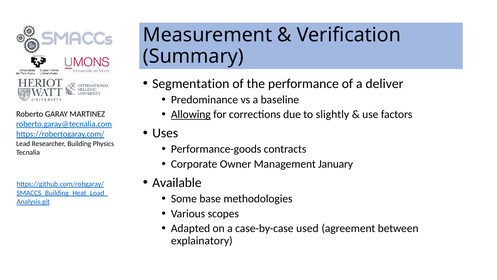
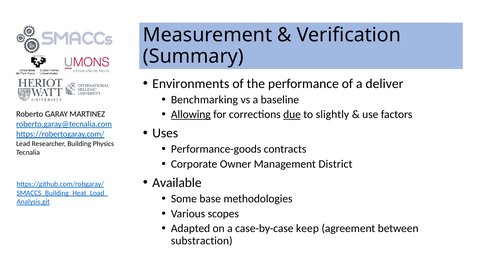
Segmentation: Segmentation -> Environments
Predominance: Predominance -> Benchmarking
due underline: none -> present
January: January -> District
used: used -> keep
explainatory: explainatory -> substraction
